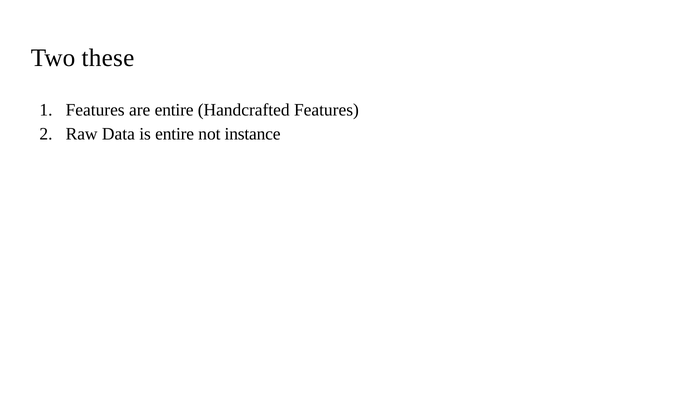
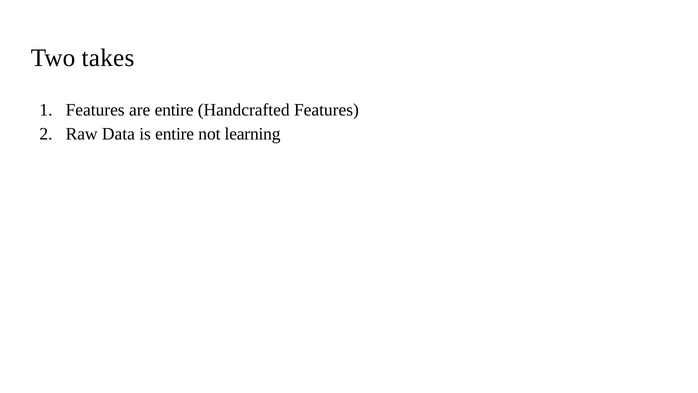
these: these -> takes
instance: instance -> learning
